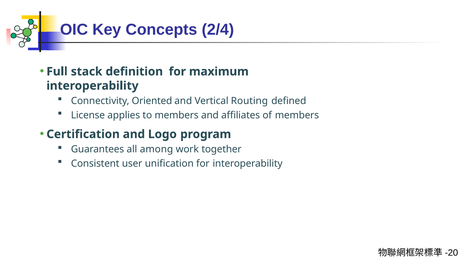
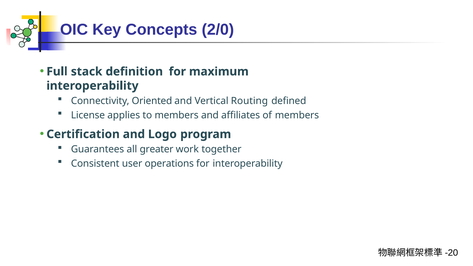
2/4: 2/4 -> 2/0
among: among -> greater
unification: unification -> operations
